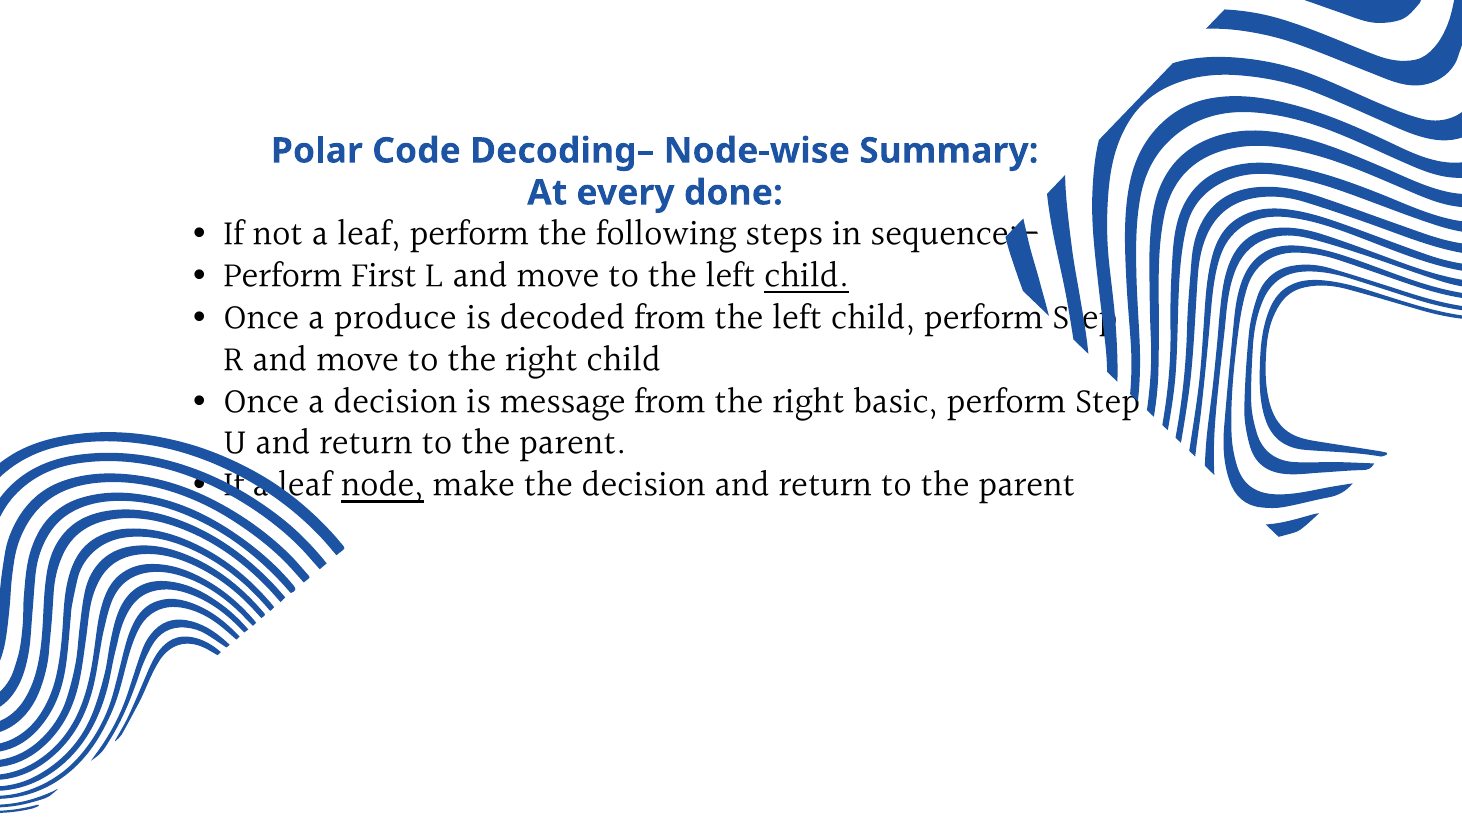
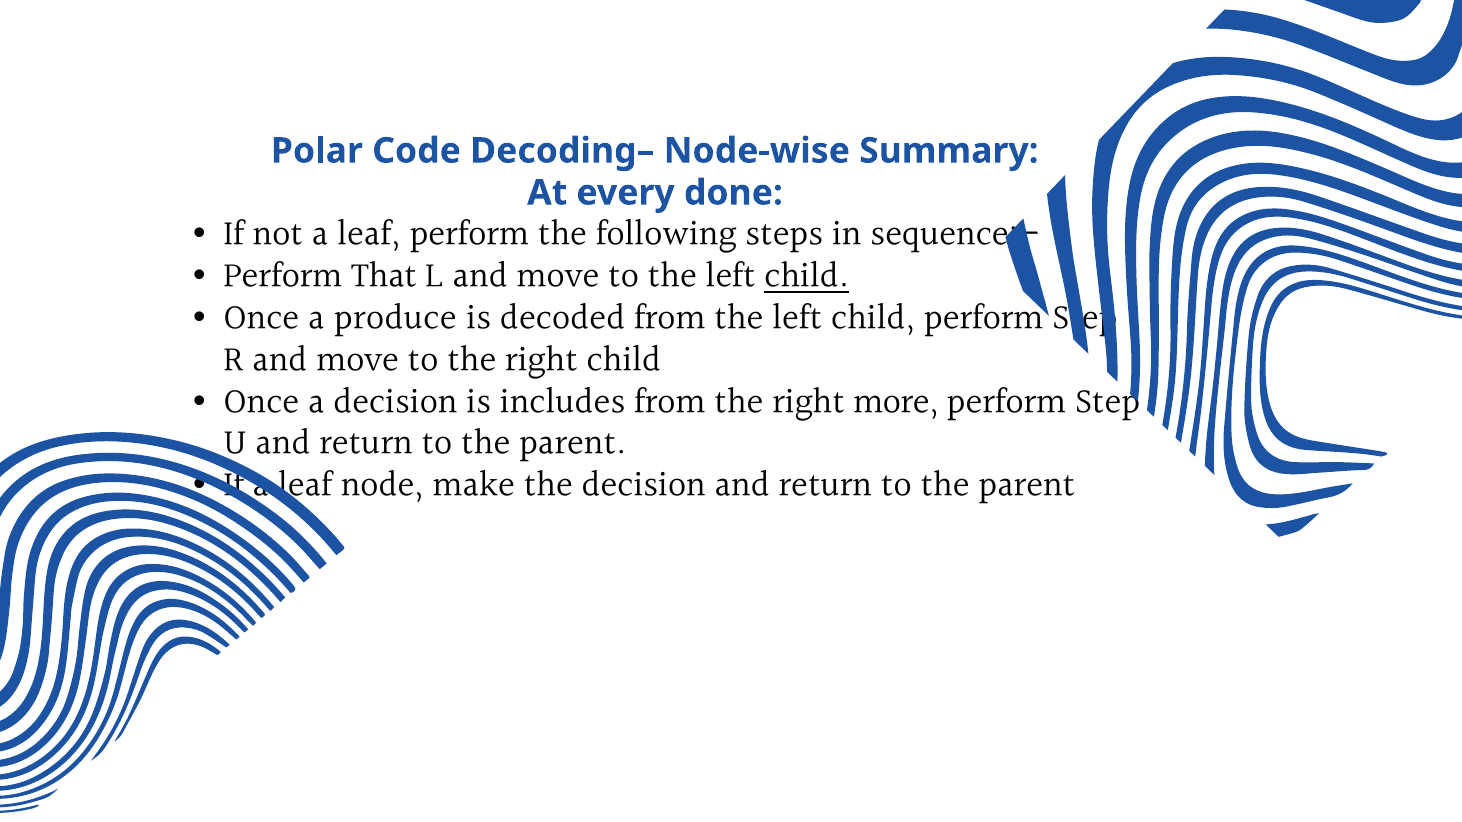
First: First -> That
message: message -> includes
basic: basic -> more
node underline: present -> none
